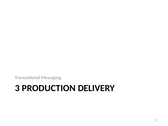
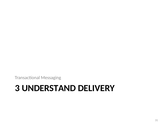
PRODUCTION: PRODUCTION -> UNDERSTAND
